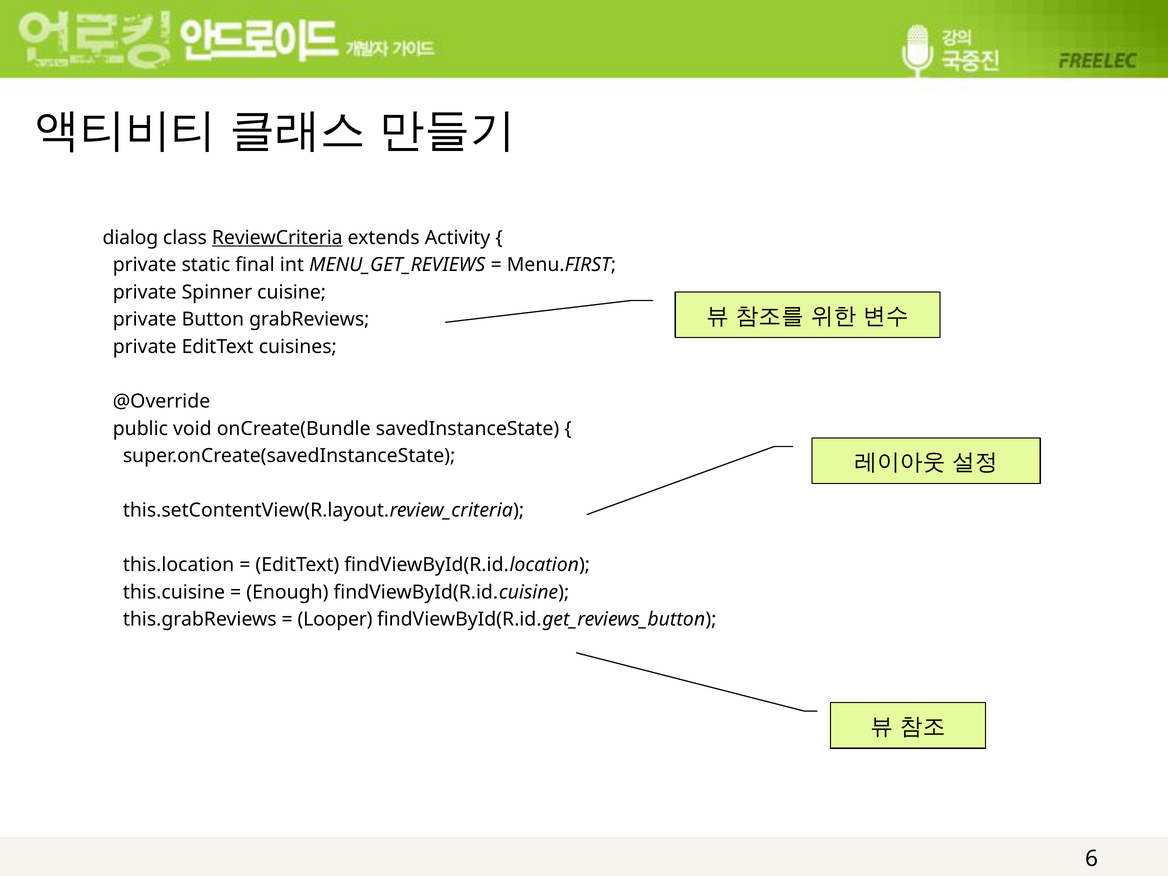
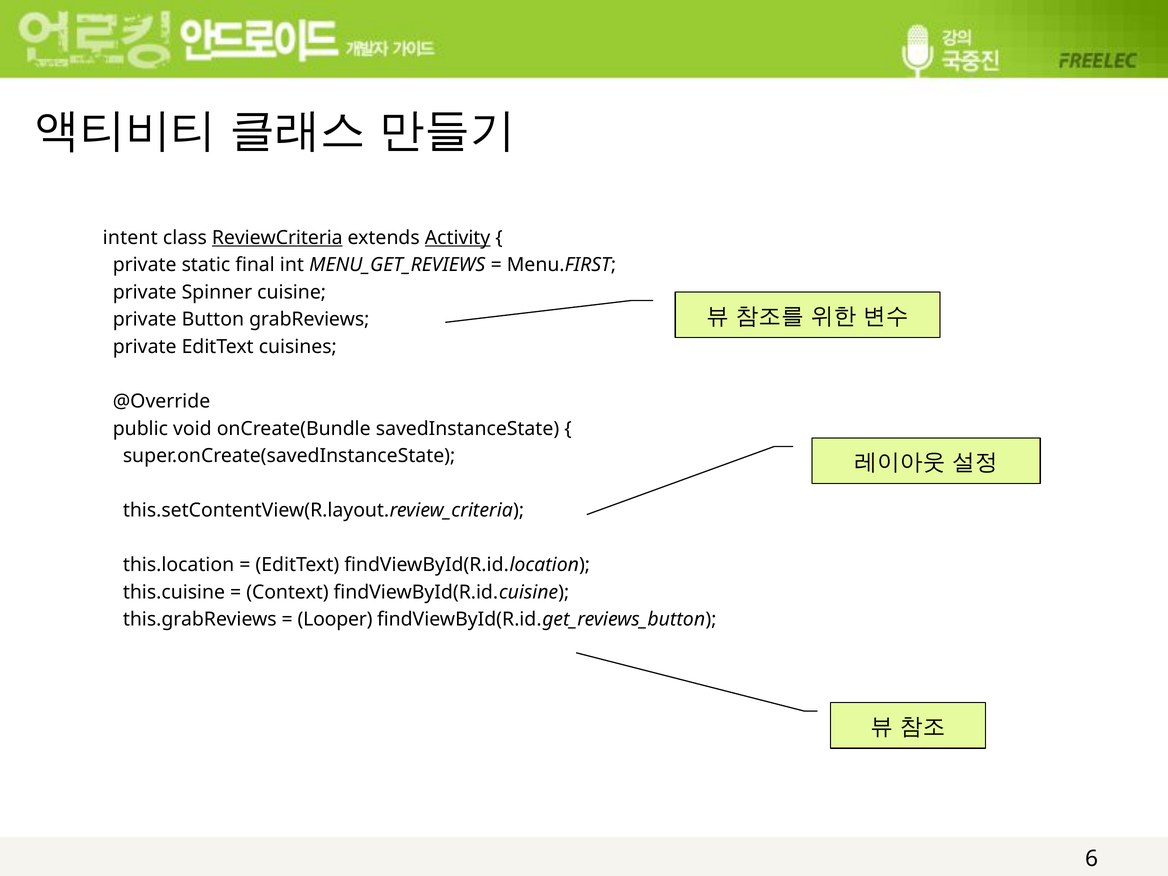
dialog: dialog -> intent
Activity underline: none -> present
Enough: Enough -> Context
